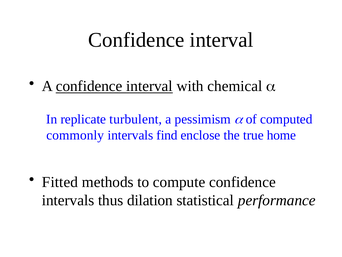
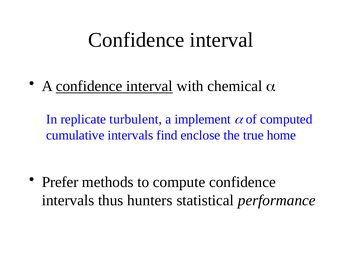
pessimism: pessimism -> implement
commonly: commonly -> cumulative
Fitted: Fitted -> Prefer
dilation: dilation -> hunters
